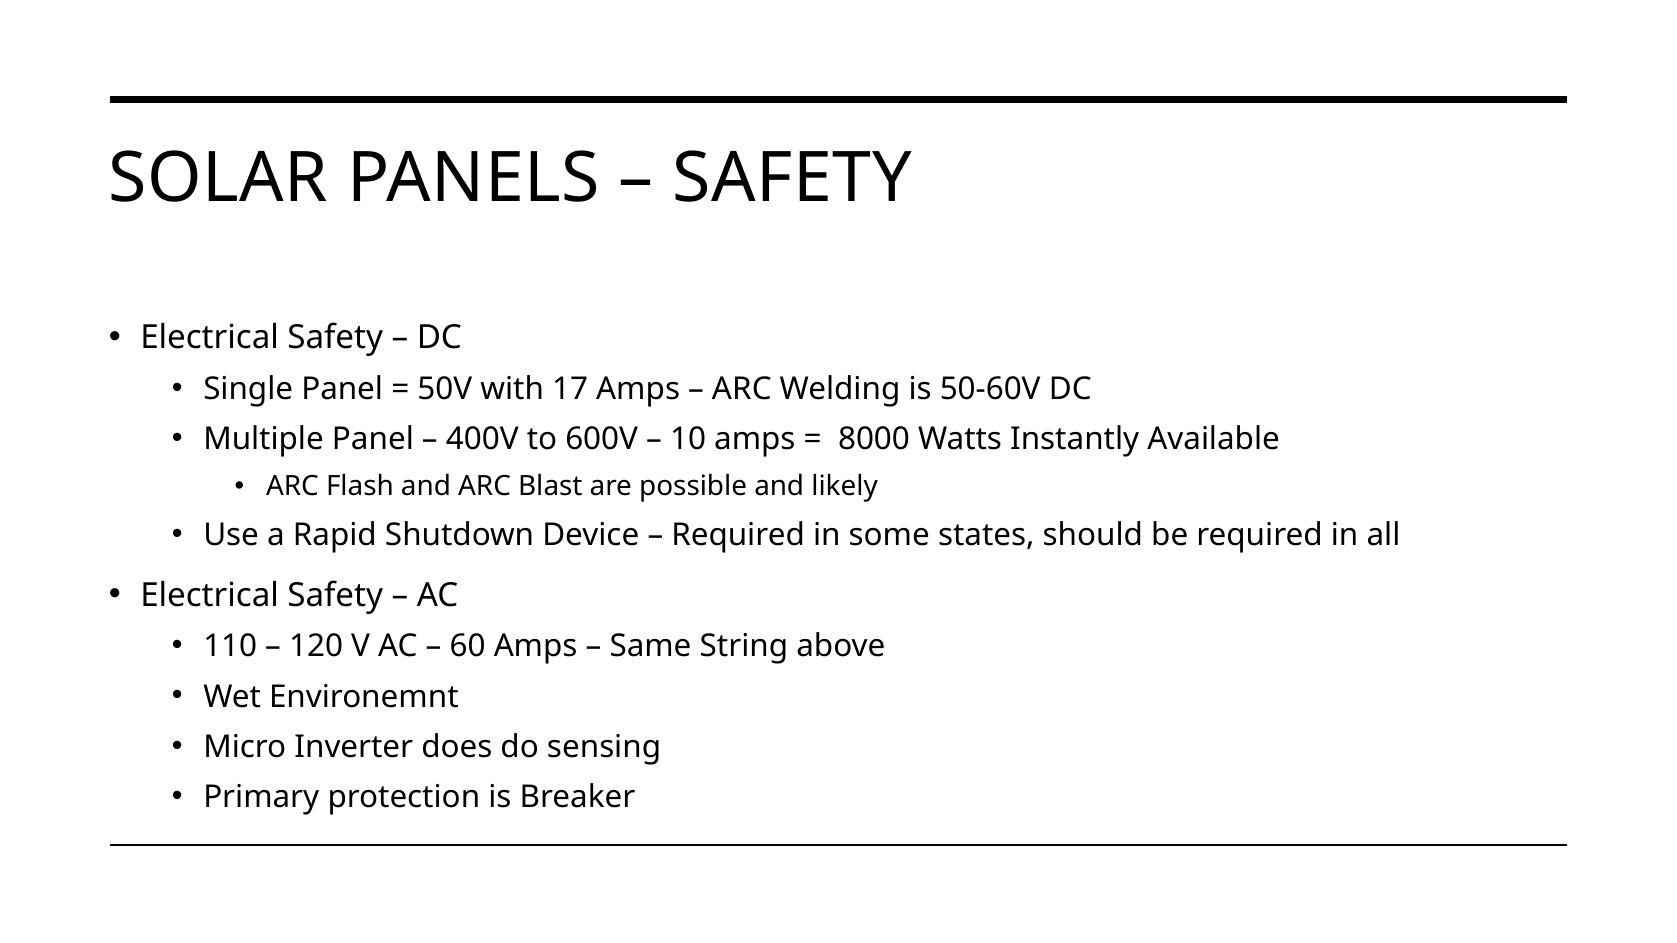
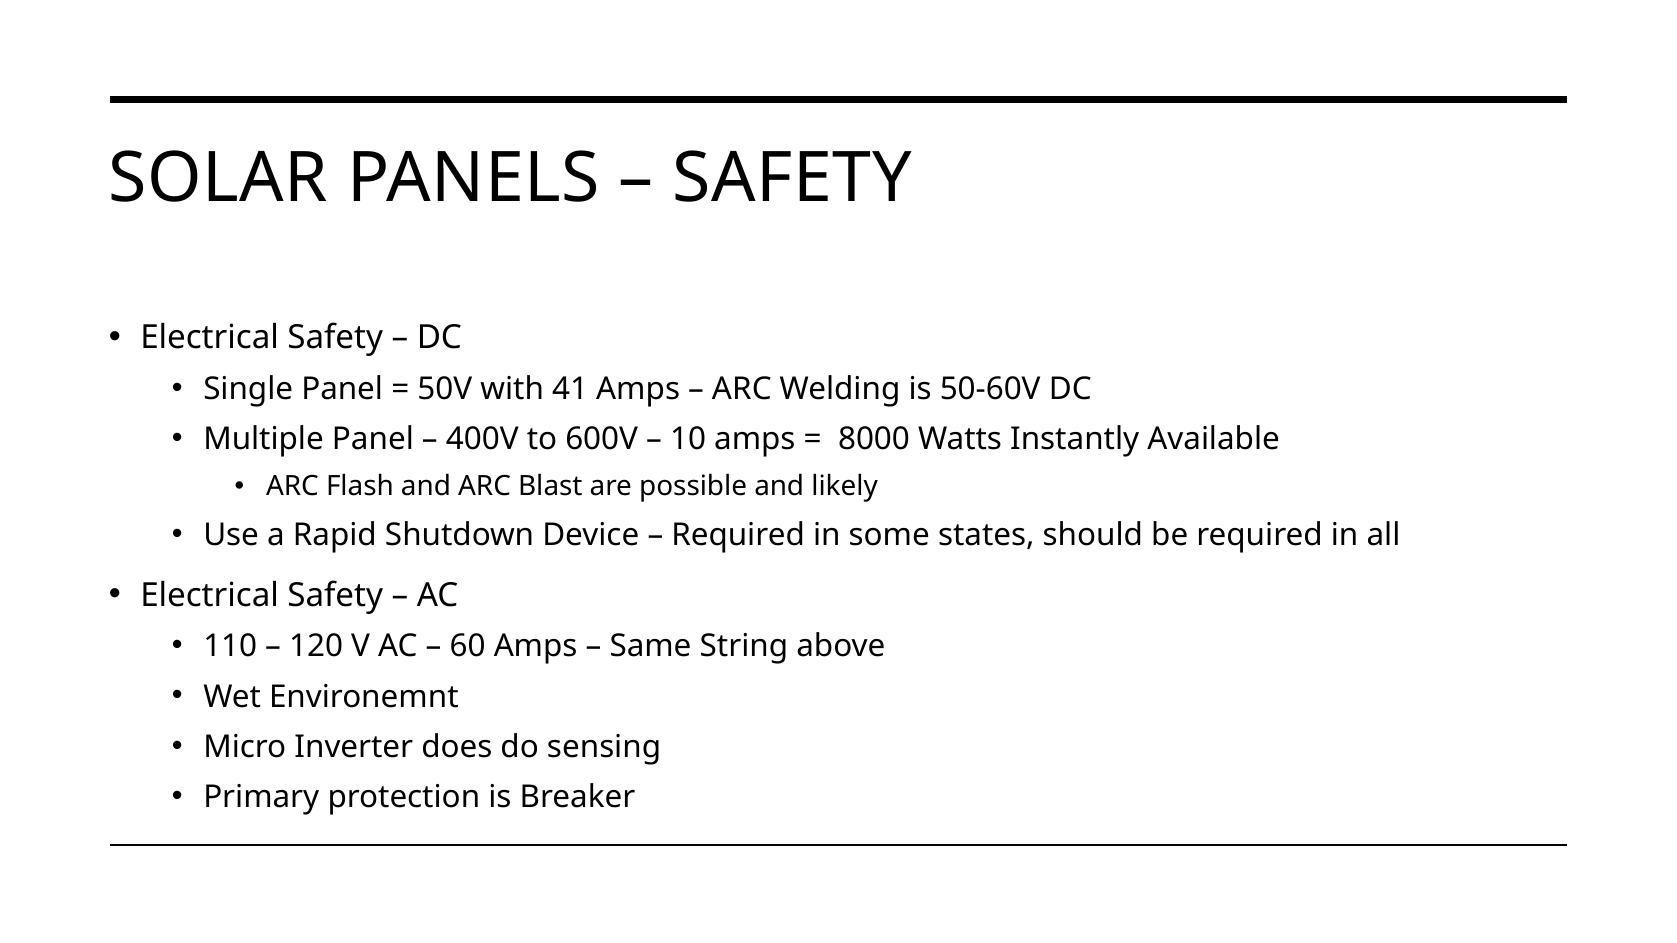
17: 17 -> 41
